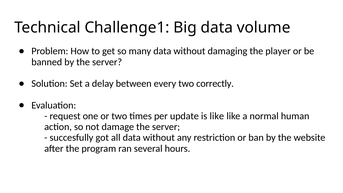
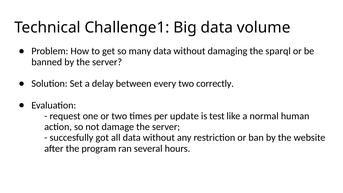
player: player -> sparql
is like: like -> test
